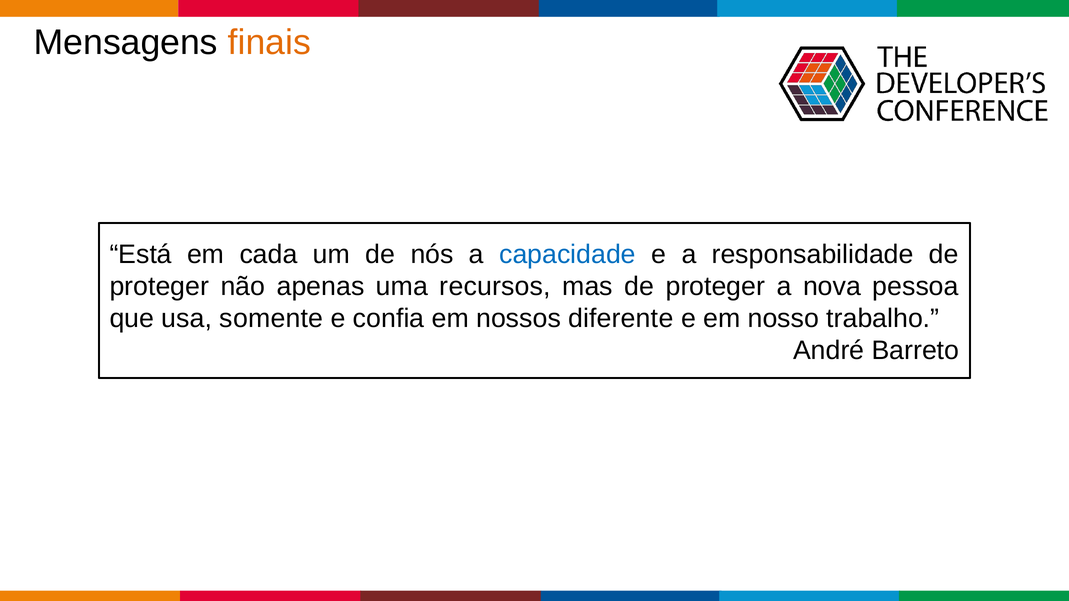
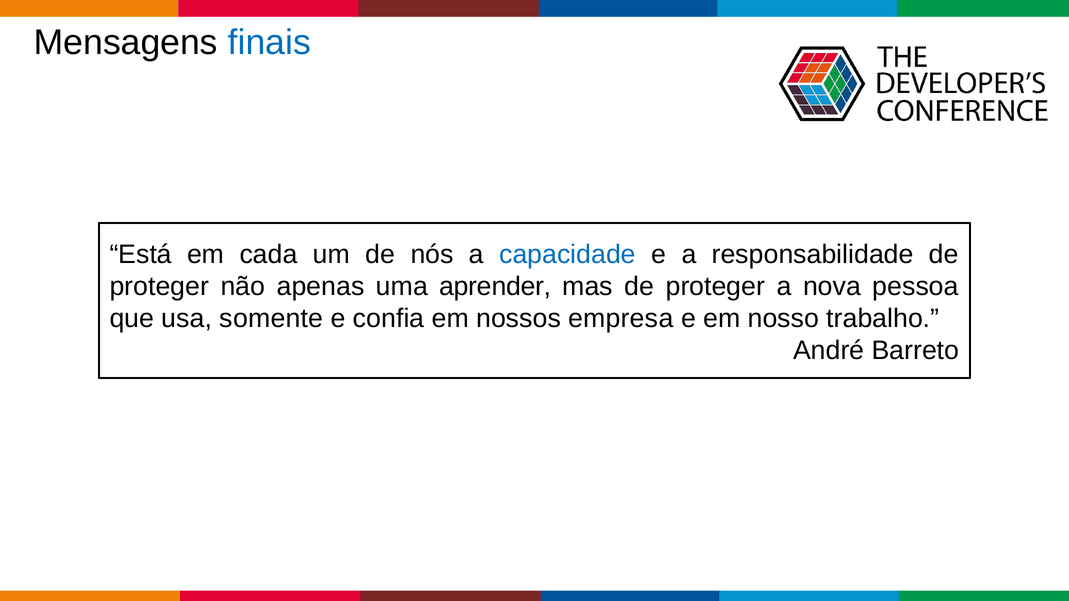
finais colour: orange -> blue
recursos: recursos -> aprender
diferente: diferente -> empresa
